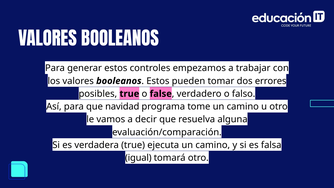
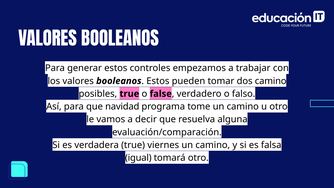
dos errores: errores -> camino
ejecuta: ejecuta -> viernes
